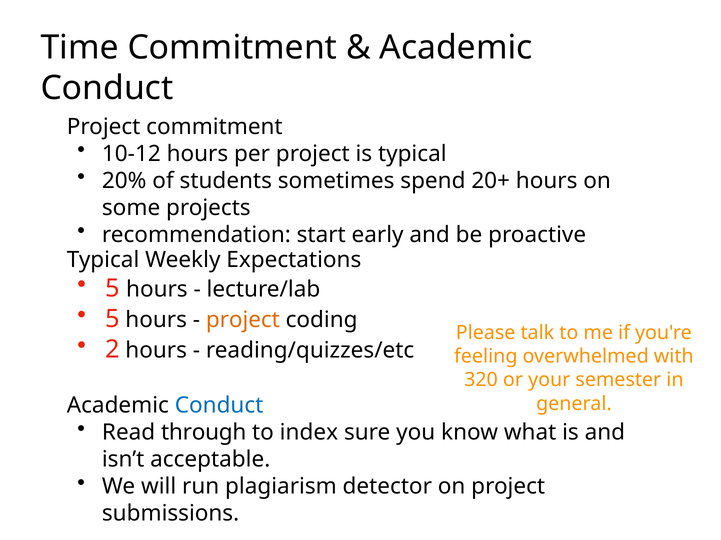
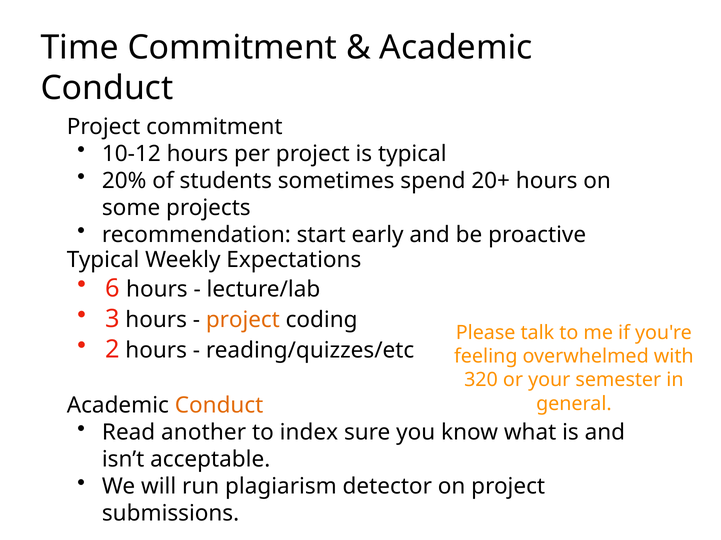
5 at (112, 289): 5 -> 6
5 at (112, 319): 5 -> 3
Conduct at (219, 406) colour: blue -> orange
through: through -> another
